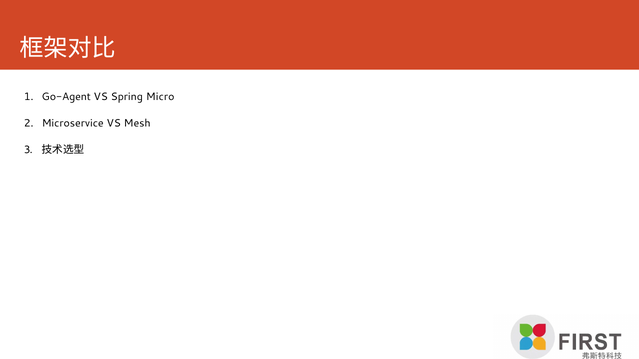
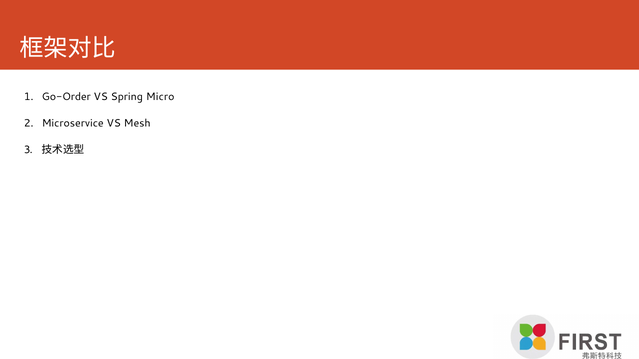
Go-Agent: Go-Agent -> Go-Order
